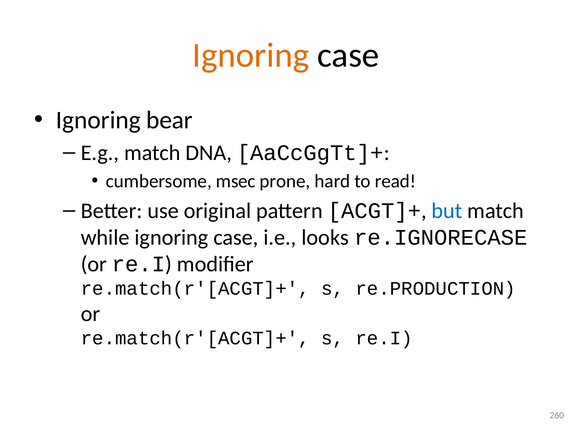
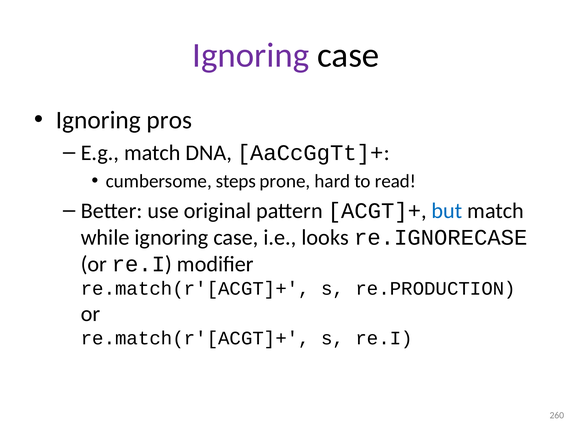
Ignoring at (251, 55) colour: orange -> purple
bear: bear -> pros
msec: msec -> steps
